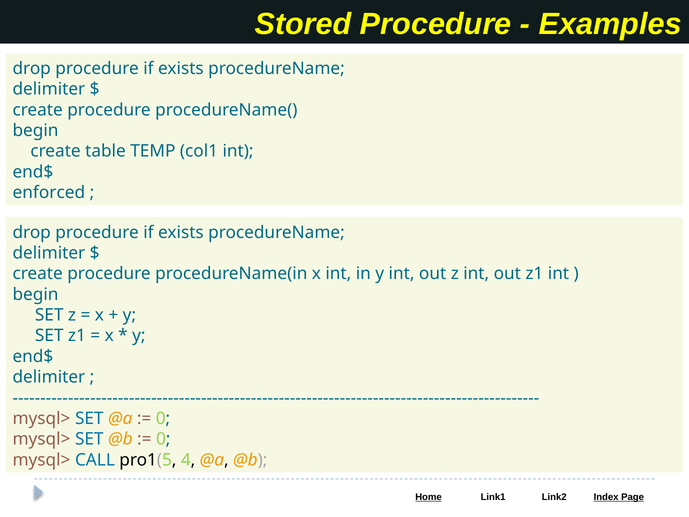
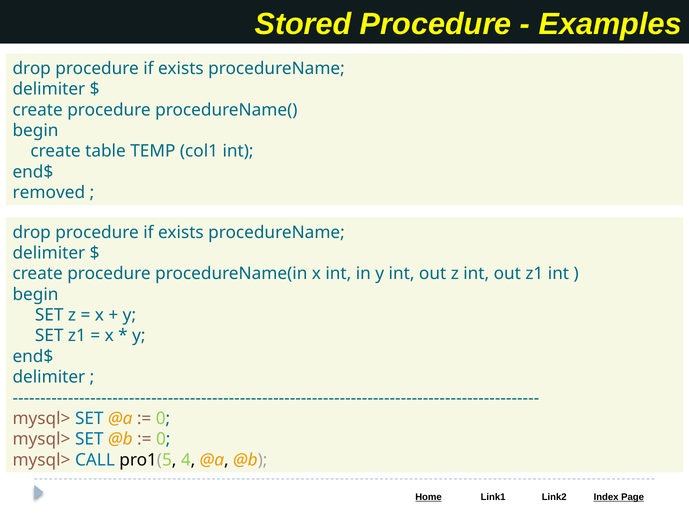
enforced: enforced -> removed
